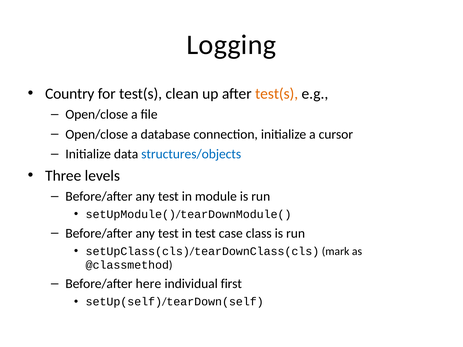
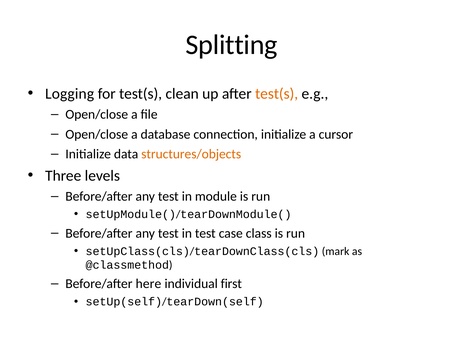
Logging: Logging -> Splitting
Country: Country -> Logging
structures/objects colour: blue -> orange
